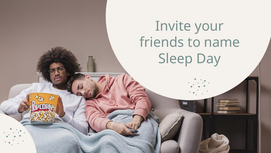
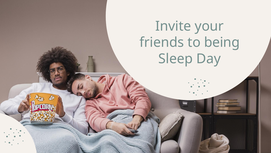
name: name -> being
